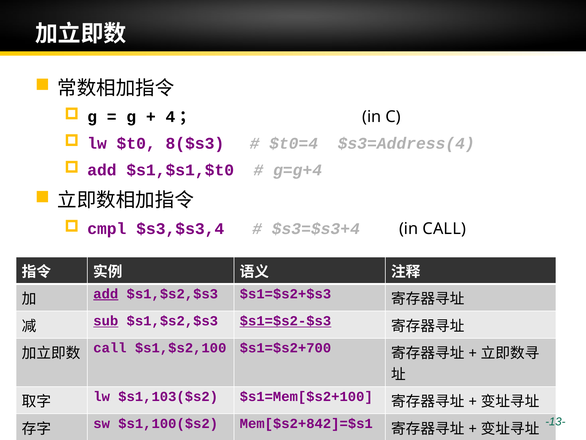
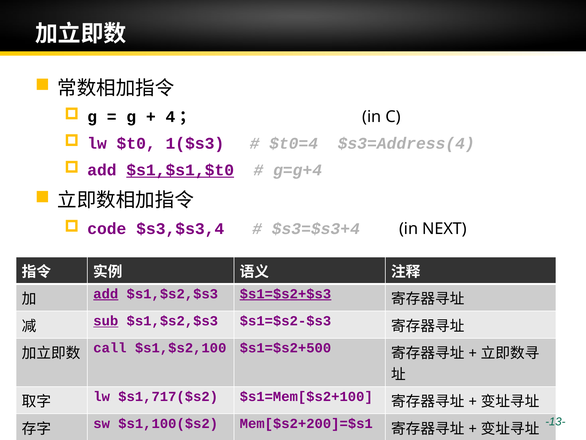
8($s3: 8($s3 -> 1($s3
$s1,$s1,$t0 underline: none -> present
cmpl: cmpl -> code
in CALL: CALL -> NEXT
$s1=$s2+$s3 underline: none -> present
$s1=$s2-$s3 underline: present -> none
$s1=$s2+700: $s1=$s2+700 -> $s1=$s2+500
$s1,103($s2: $s1,103($s2 -> $s1,717($s2
Mem[$s2+842]=$s1: Mem[$s2+842]=$s1 -> Mem[$s2+200]=$s1
